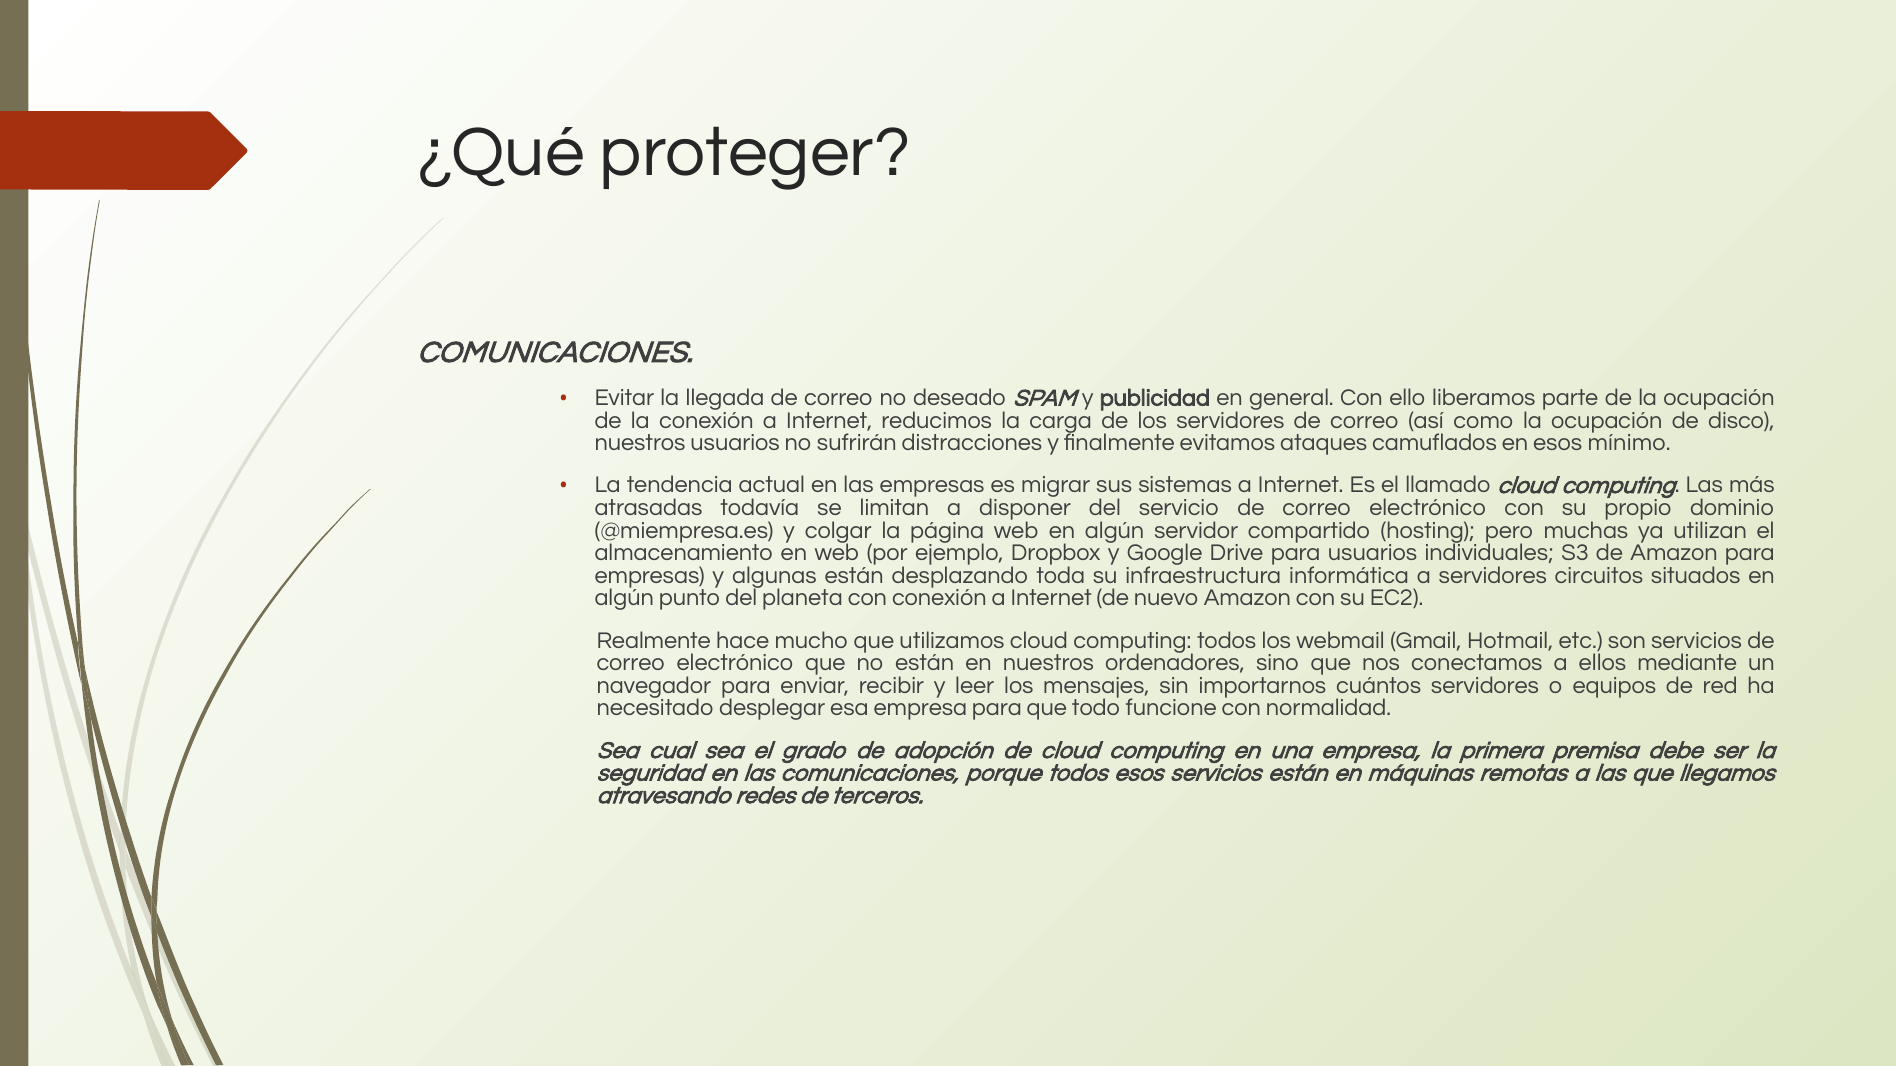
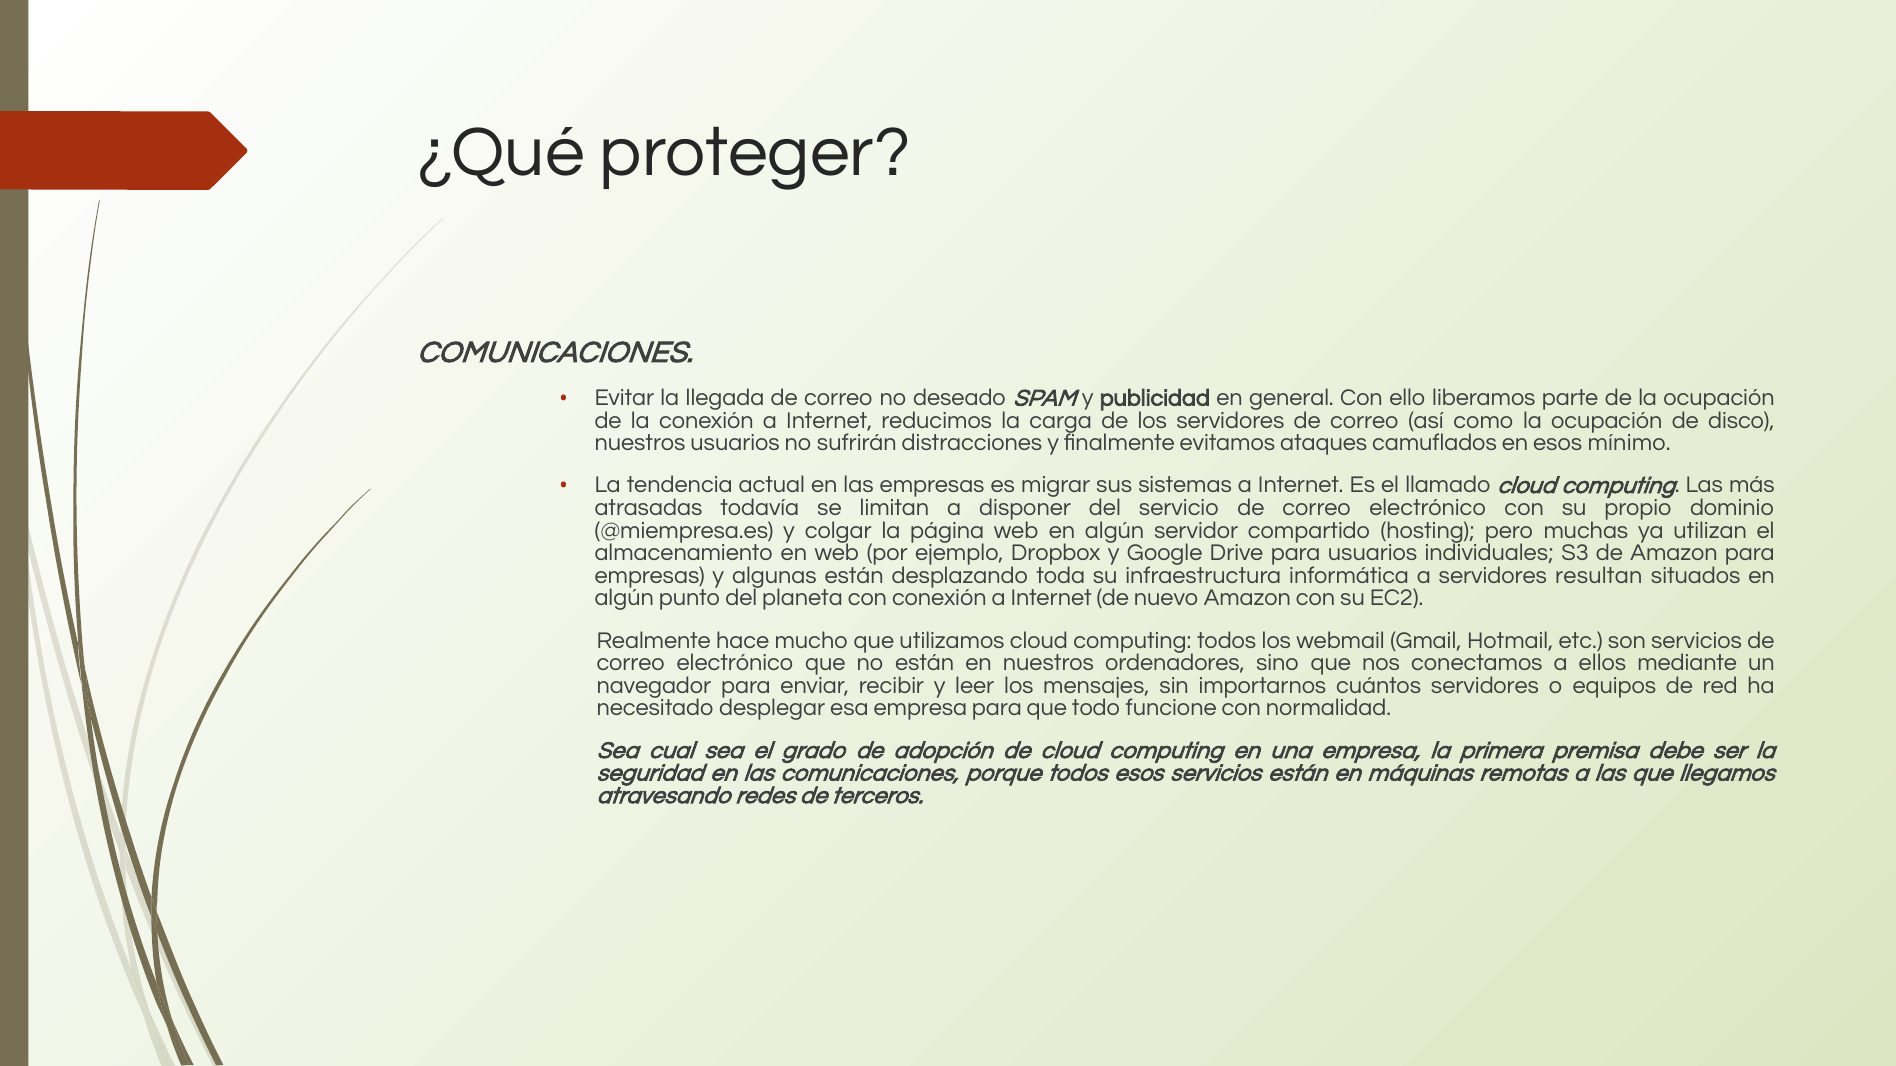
circuitos: circuitos -> resultan
